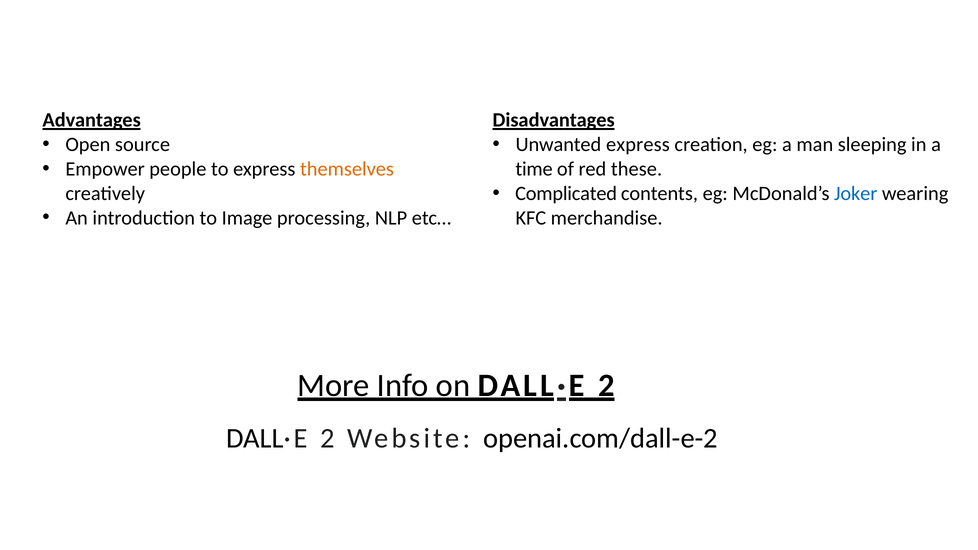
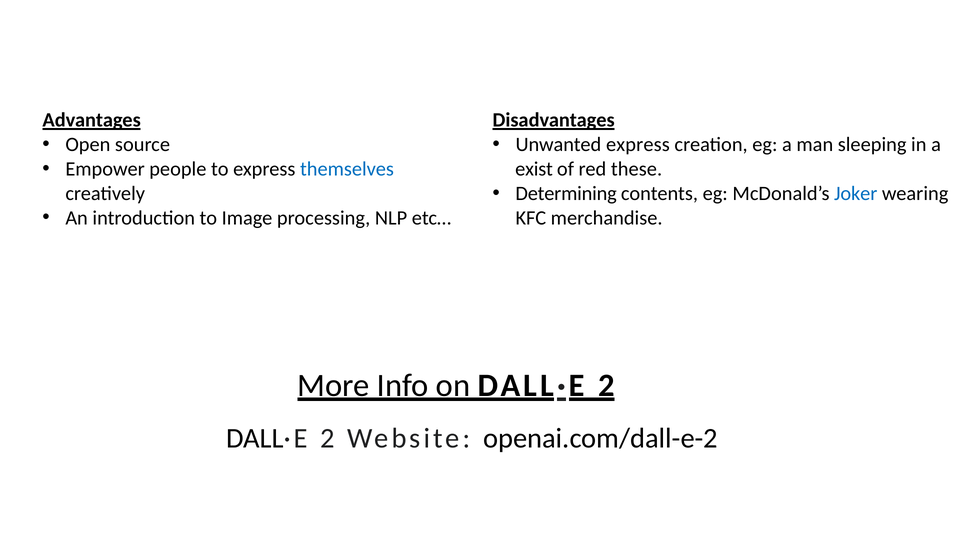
themselves colour: orange -> blue
time: time -> exist
Complicated: Complicated -> Determining
